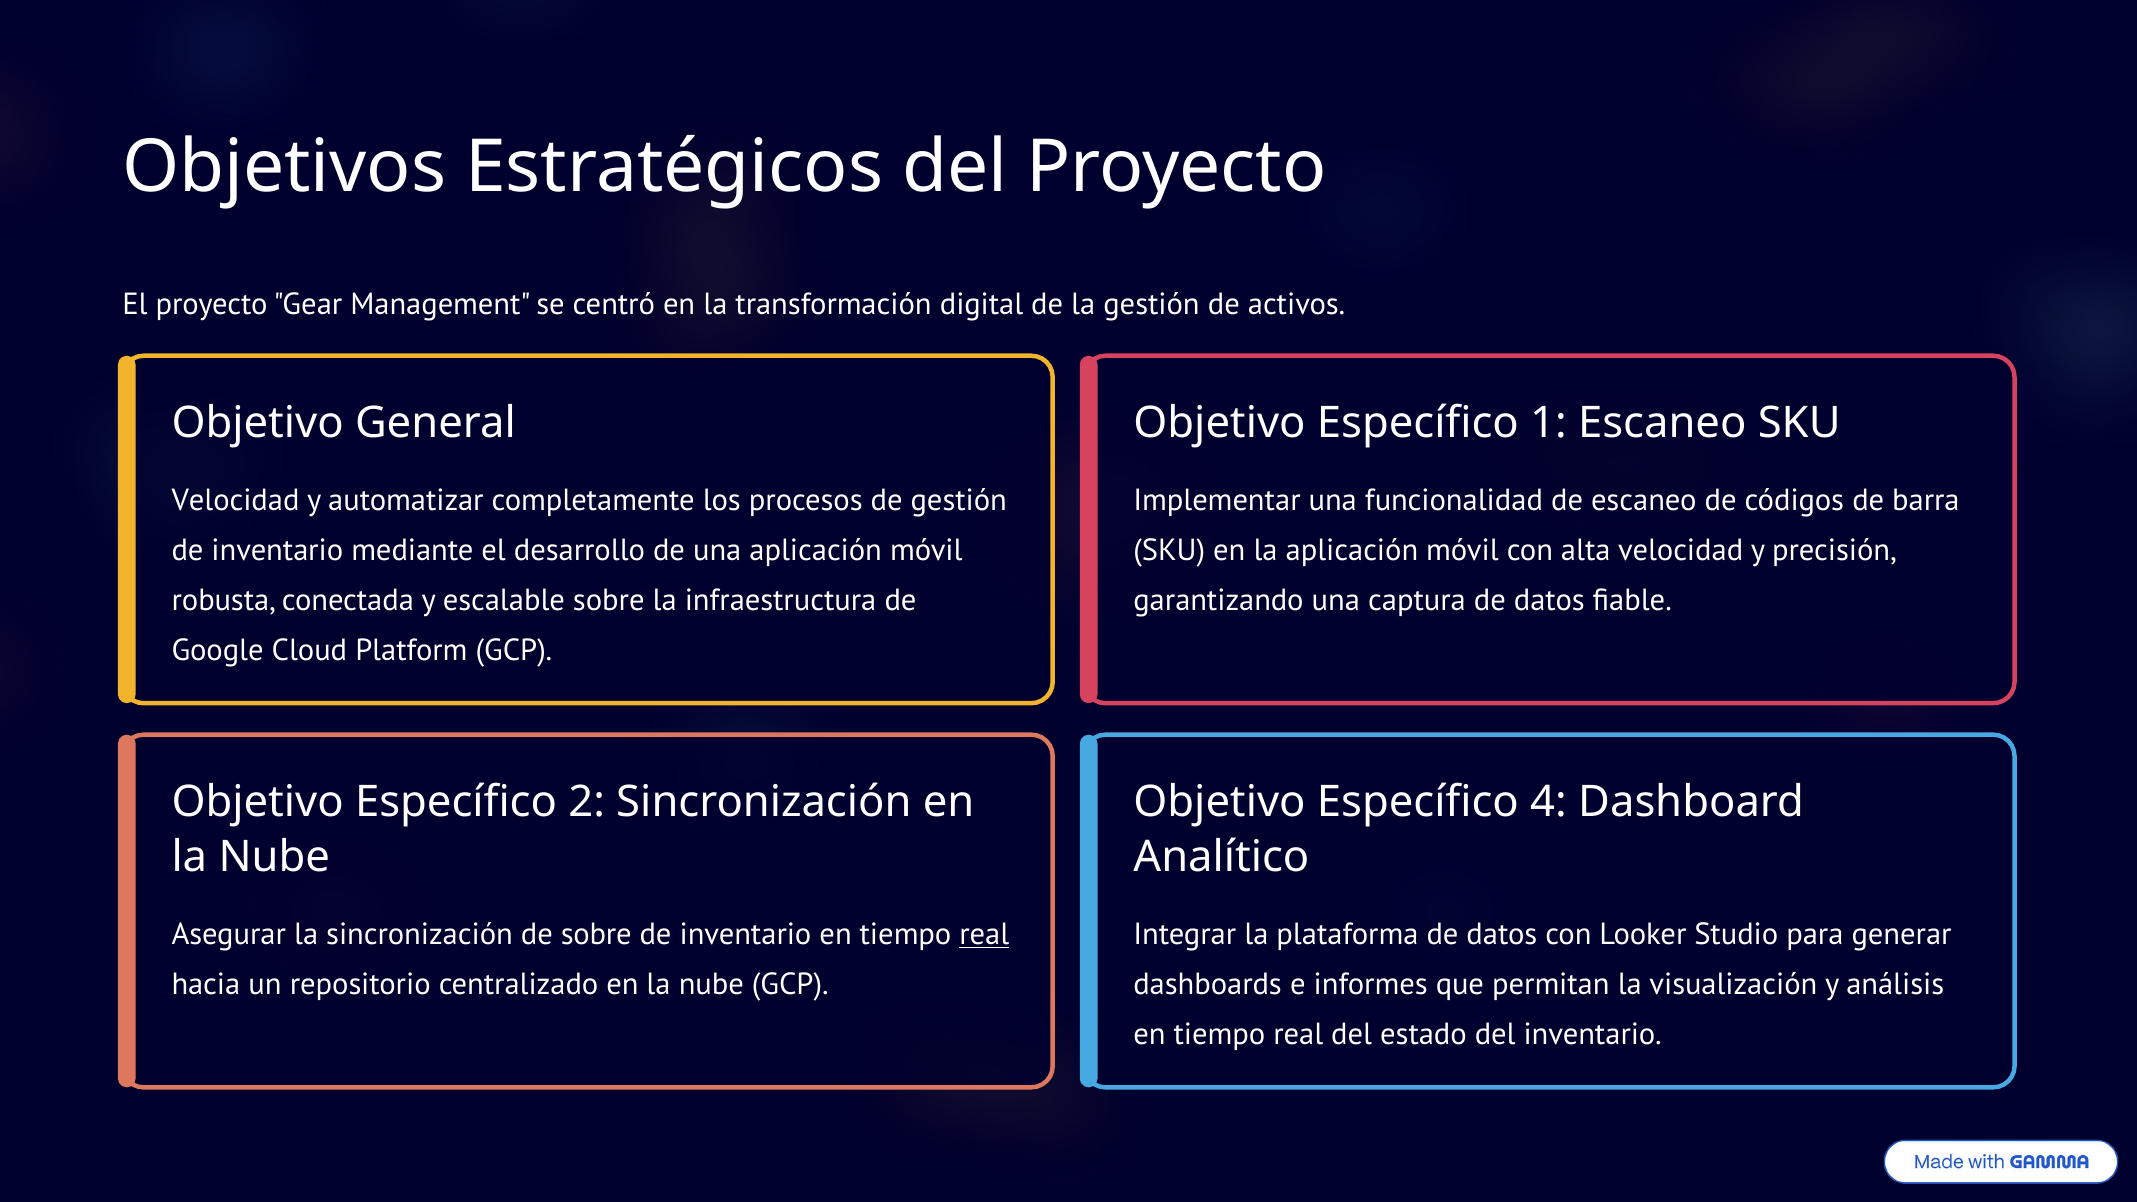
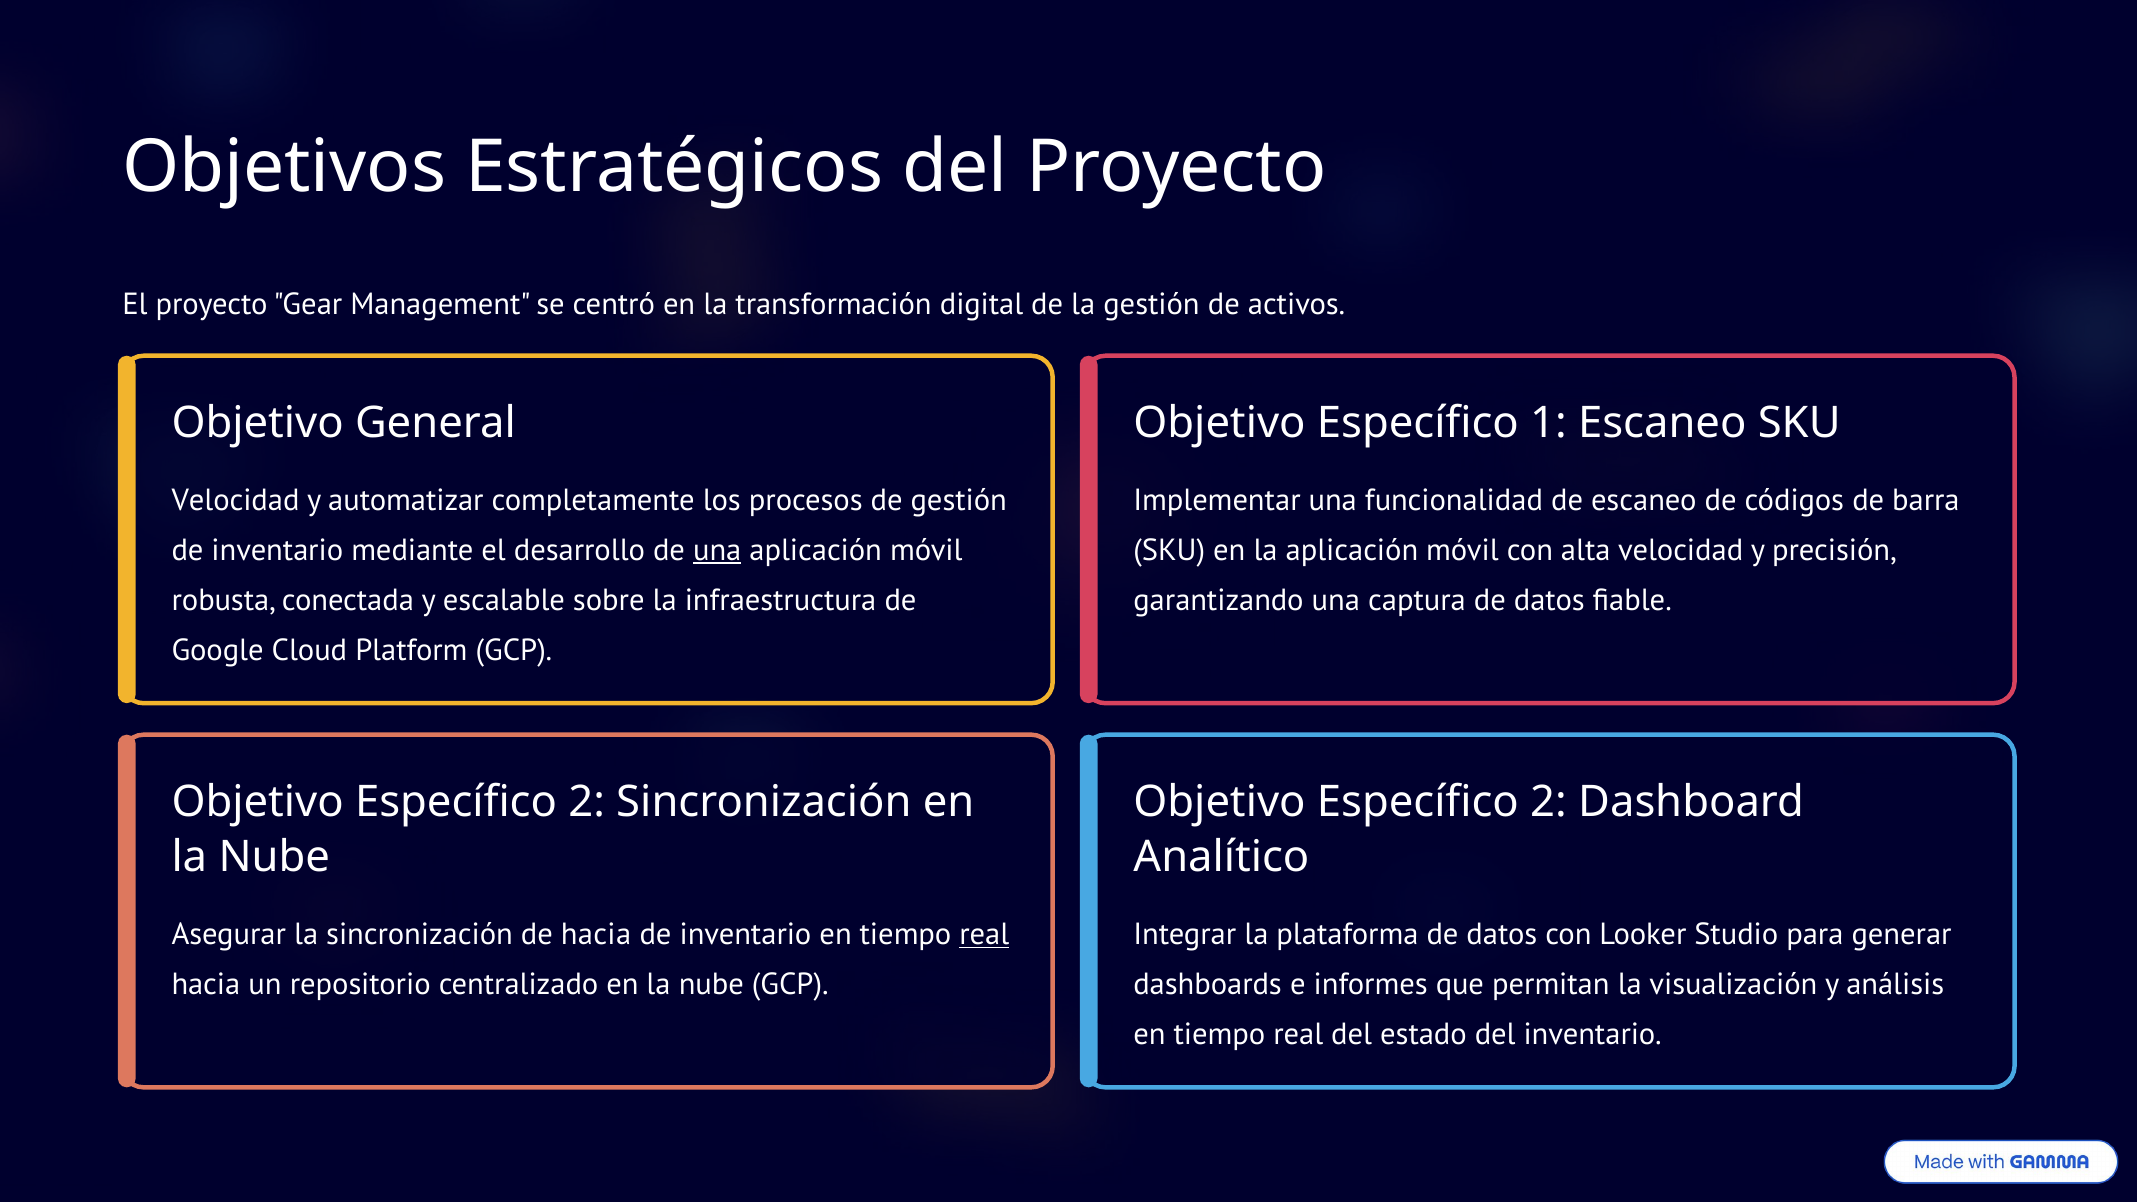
una at (717, 550) underline: none -> present
4 at (1549, 802): 4 -> 2
de sobre: sobre -> hacia
